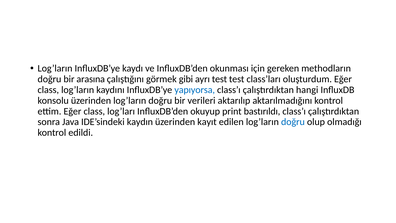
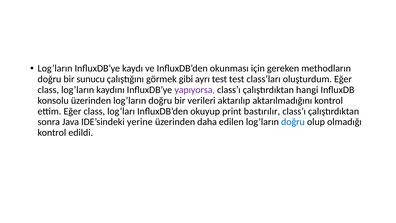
arasına: arasına -> sunucu
yapıyorsa colour: blue -> purple
bastırıldı: bastırıldı -> bastırılır
kaydın: kaydın -> yerine
kayıt: kayıt -> daha
